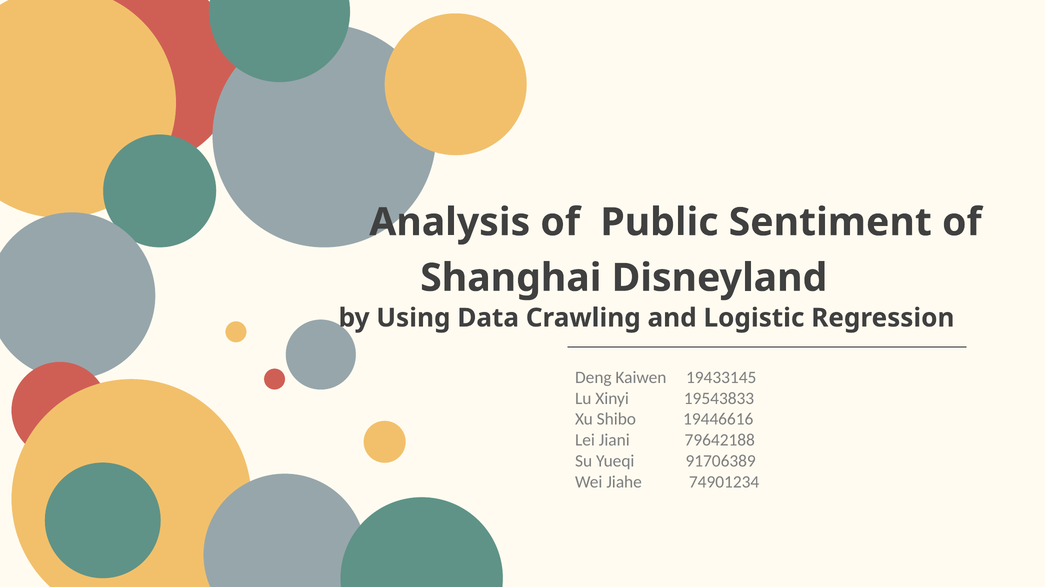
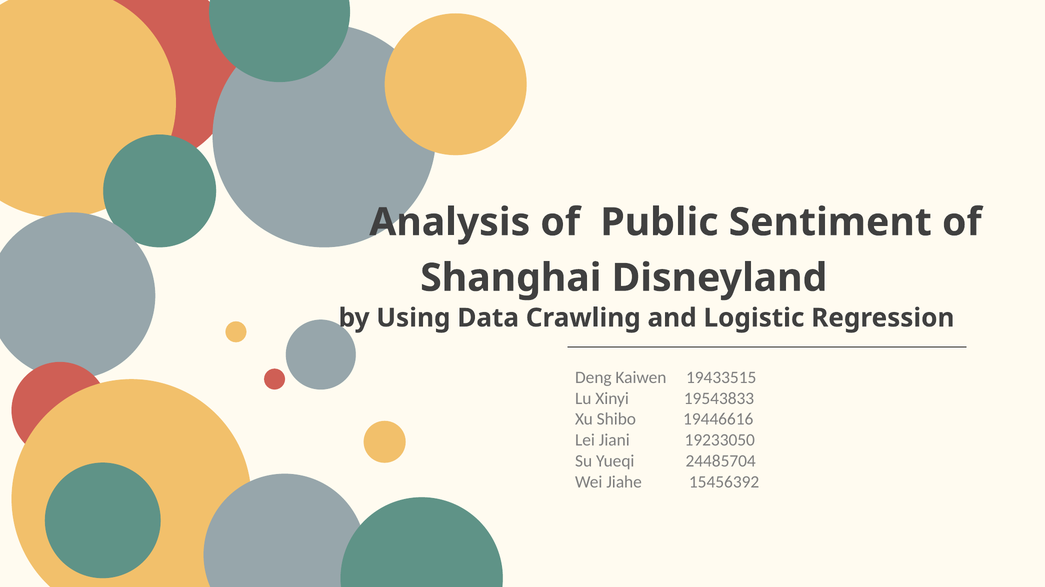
19433145: 19433145 -> 19433515
79642188: 79642188 -> 19233050
91706389: 91706389 -> 24485704
74901234: 74901234 -> 15456392
